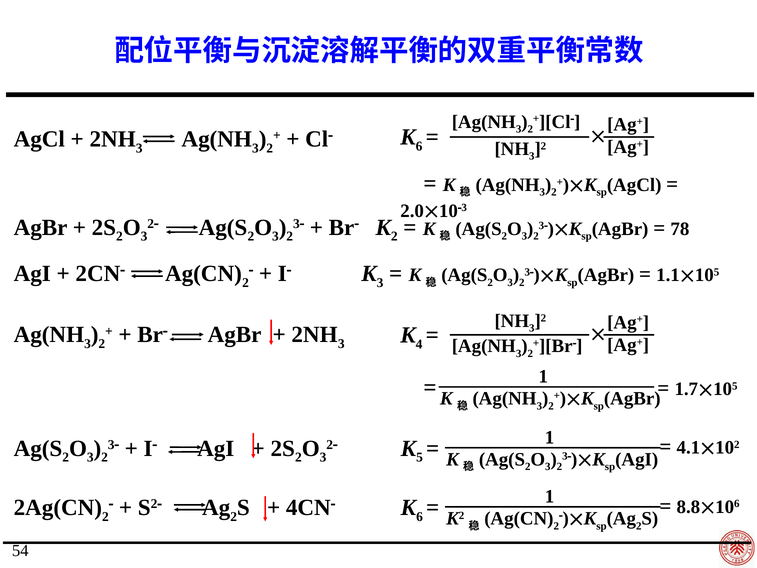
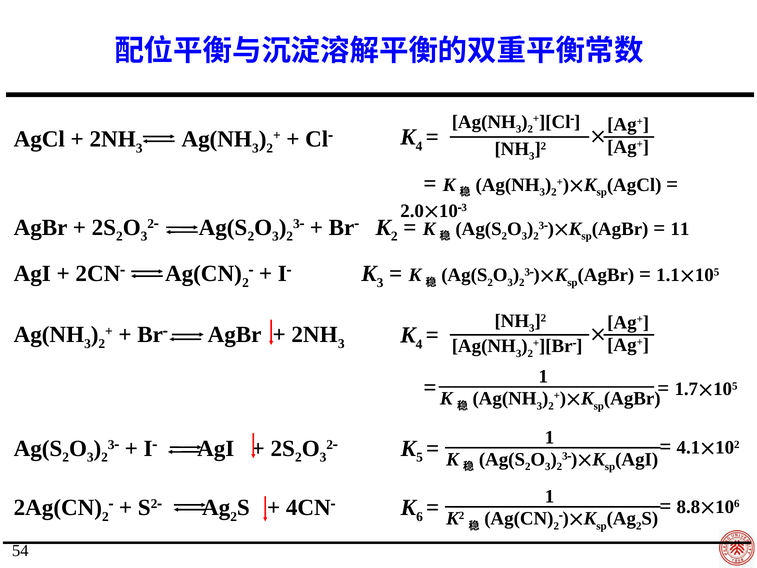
6 at (419, 146): 6 -> 4
78: 78 -> 11
